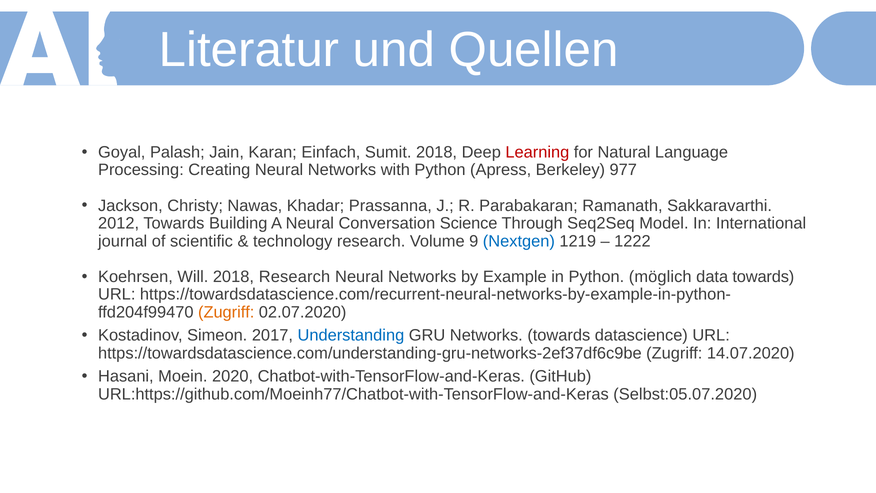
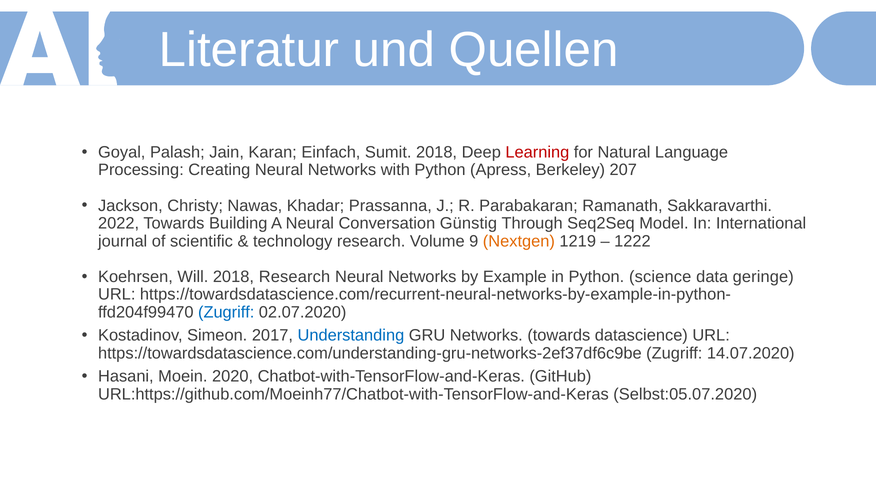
977: 977 -> 207
2012: 2012 -> 2022
Science: Science -> Günstig
Nextgen colour: blue -> orange
möglich: möglich -> science
data towards: towards -> geringe
Zugriff at (226, 312) colour: orange -> blue
